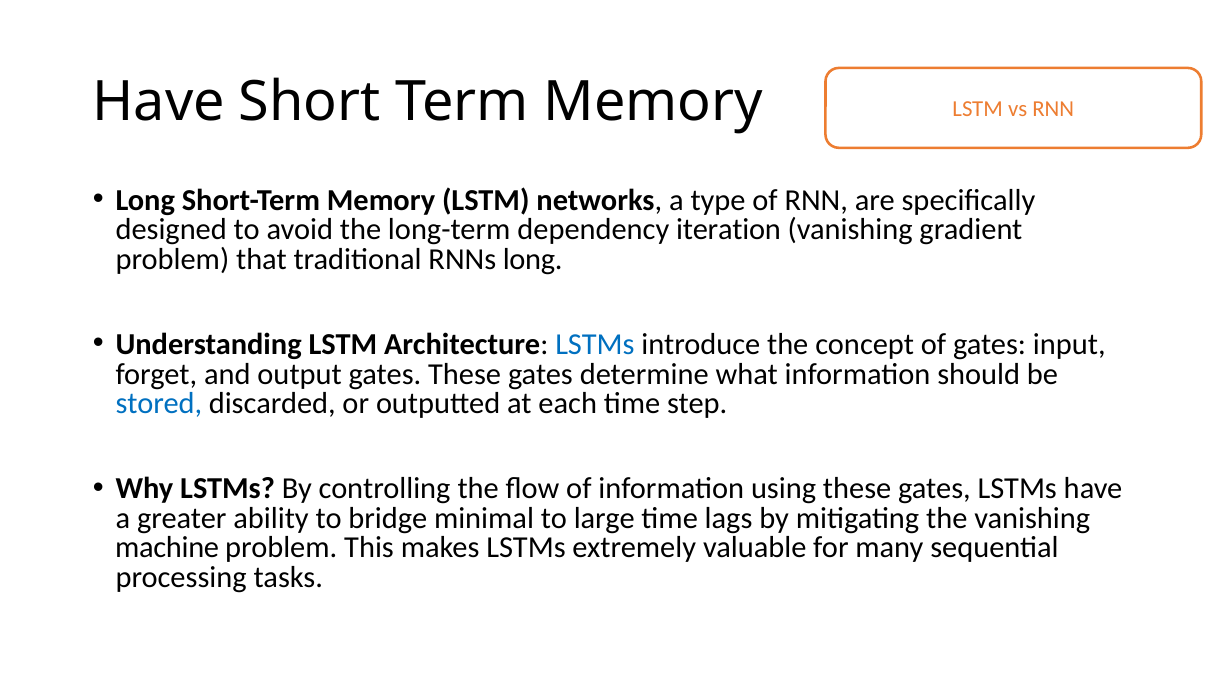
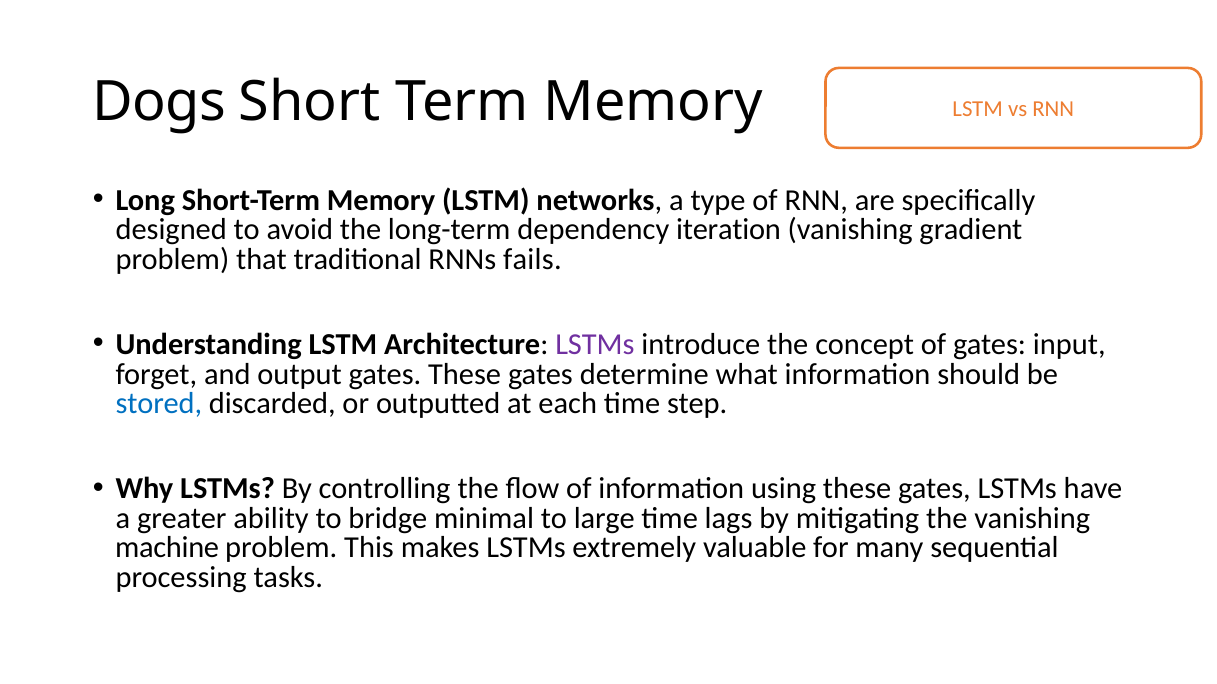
Have at (159, 102): Have -> Dogs
RNNs long: long -> fails
LSTMs at (595, 345) colour: blue -> purple
